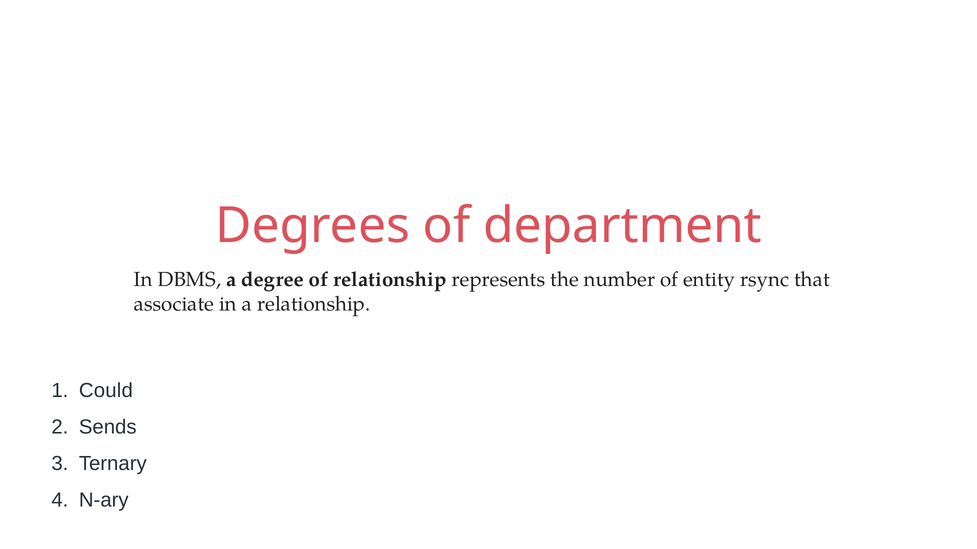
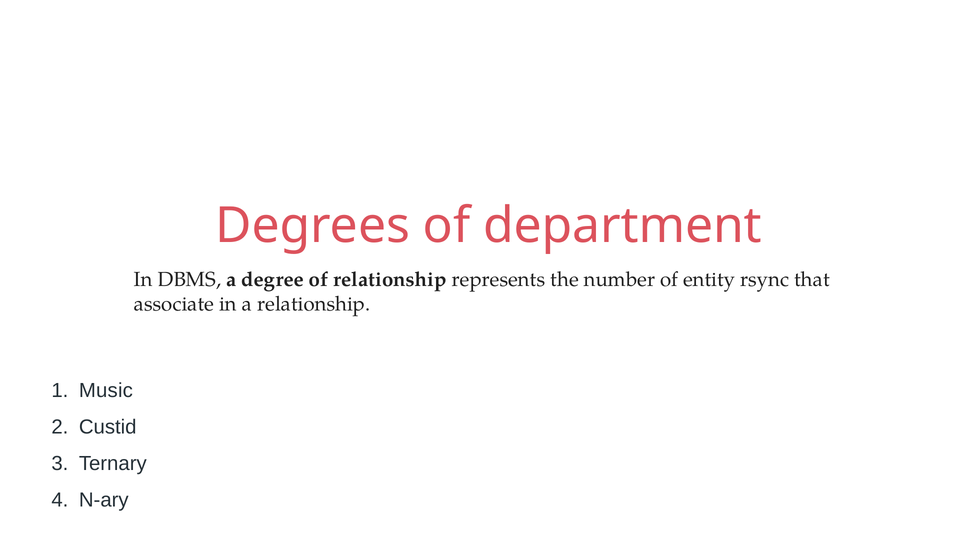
Could: Could -> Music
Sends: Sends -> Custid
